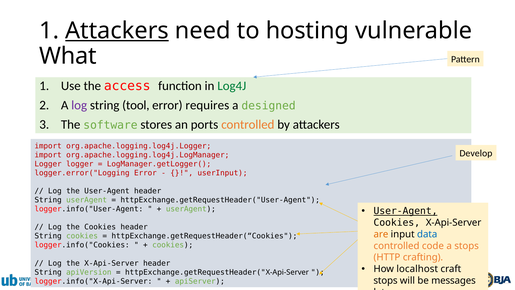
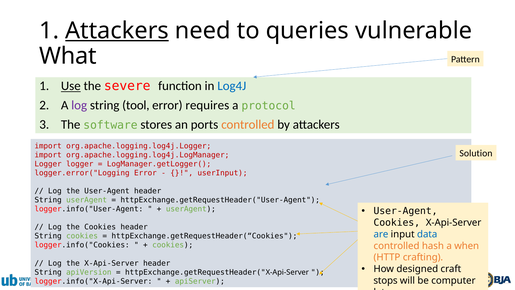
hosting: hosting -> queries
Use underline: none -> present
access: access -> severe
Log4J colour: green -> blue
designed: designed -> protocol
Develop: Develop -> Solution
User-Agent at (406, 211) underline: present -> none
are colour: orange -> blue
code: code -> hash
a stops: stops -> when
localhost: localhost -> designed
messages: messages -> computer
